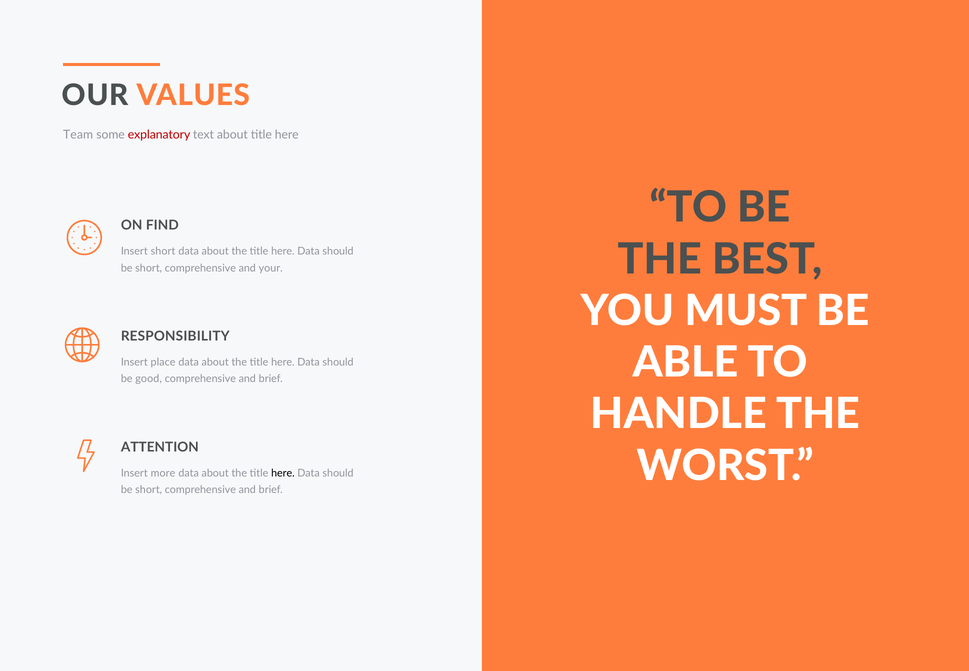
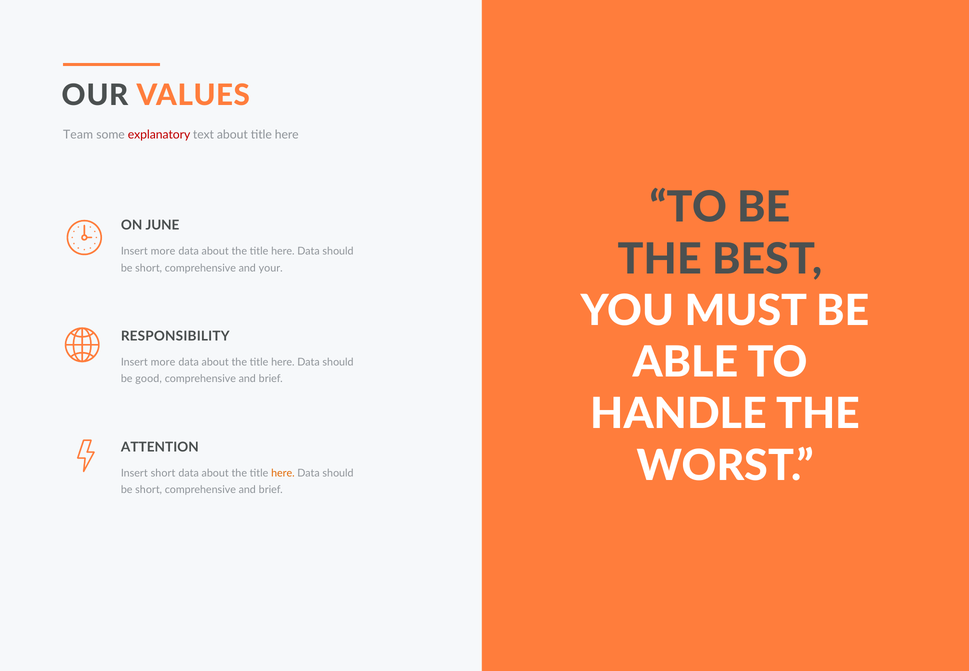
FIND: FIND -> JUNE
short at (163, 251): short -> more
place at (163, 362): place -> more
Insert more: more -> short
here at (283, 473) colour: black -> orange
